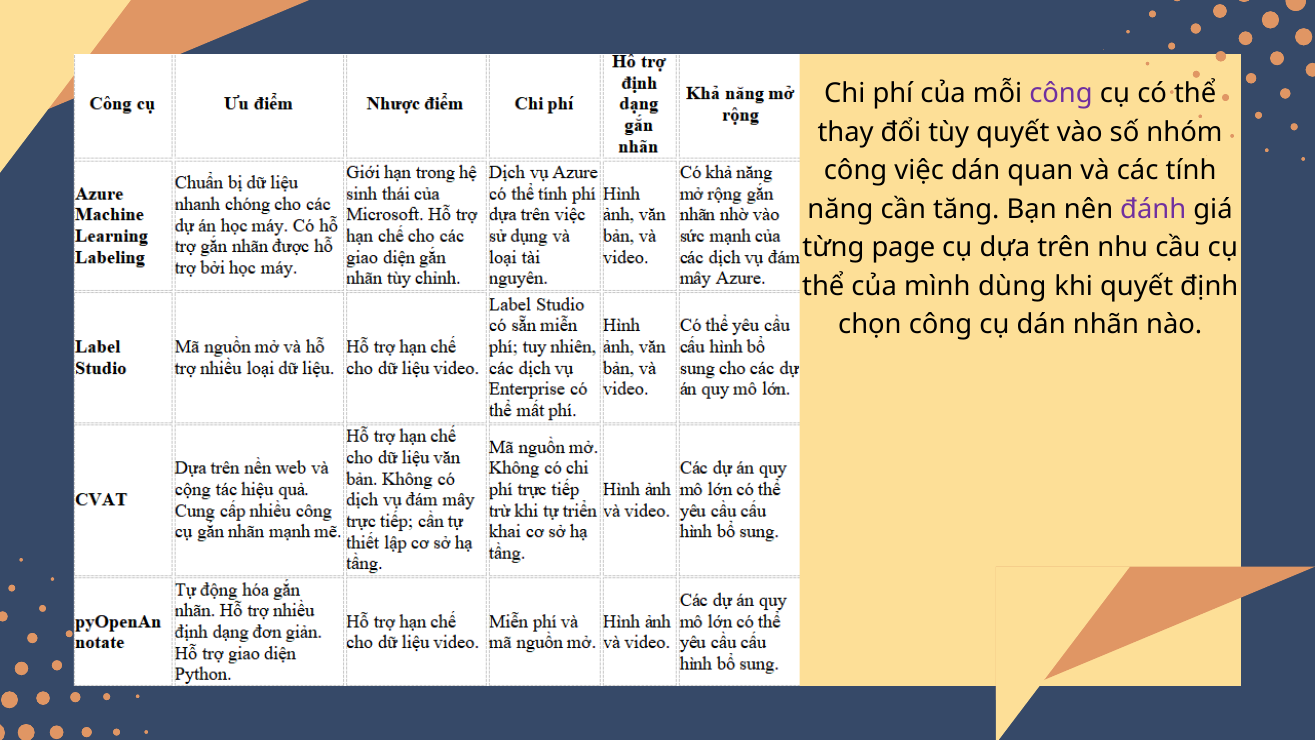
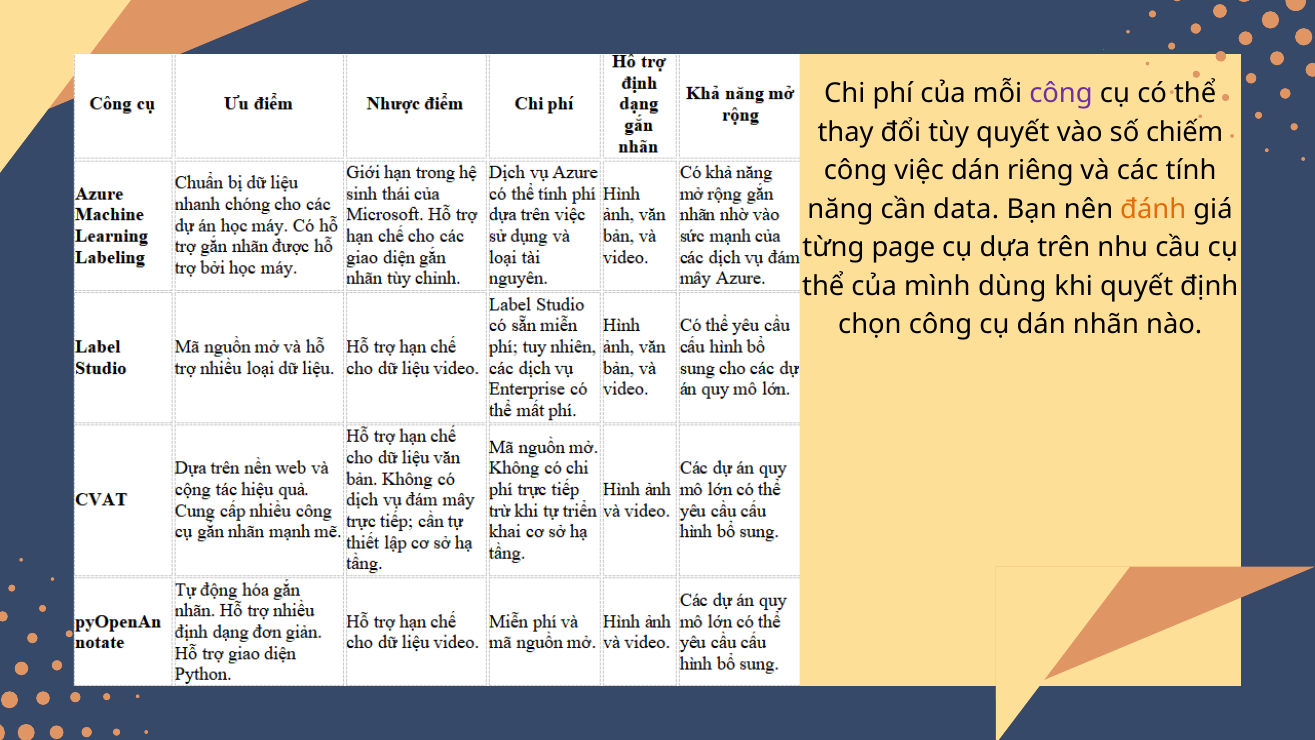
nhóm: nhóm -> chiếm
quan: quan -> riêng
tăng: tăng -> data
đánh colour: purple -> orange
